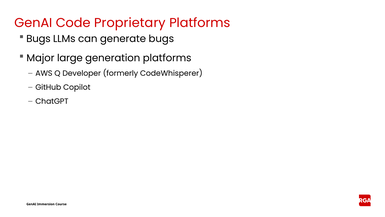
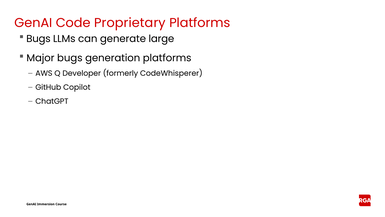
generate bugs: bugs -> large
Major large: large -> bugs
